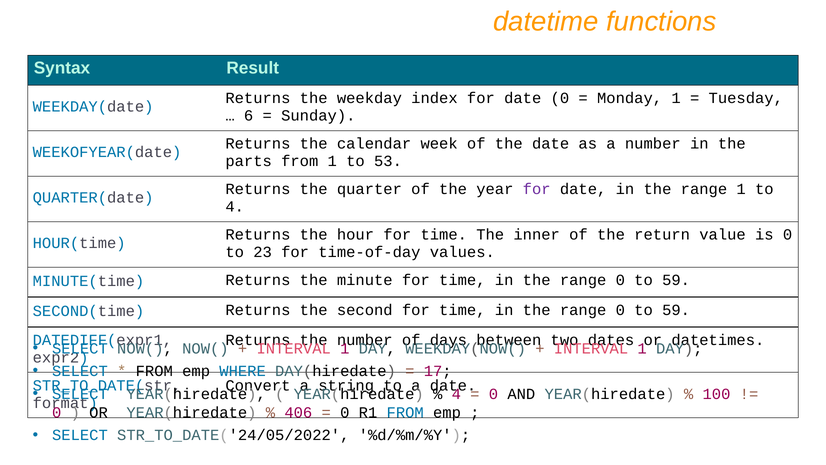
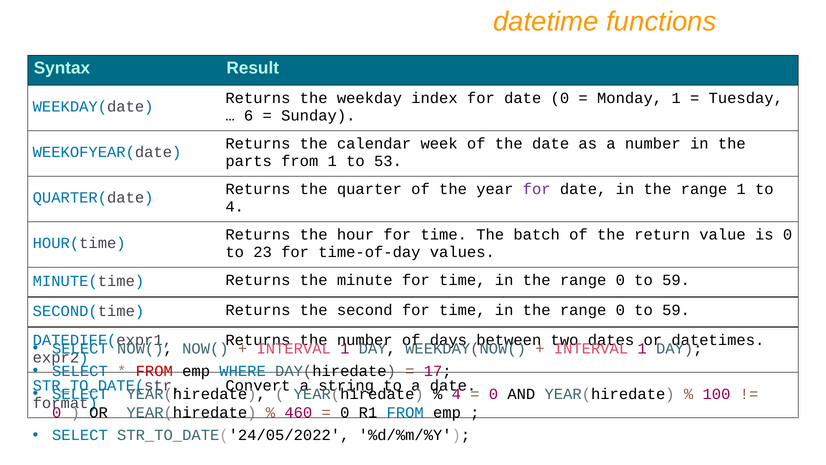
inner: inner -> batch
FROM at (154, 371) colour: black -> red
406: 406 -> 460
